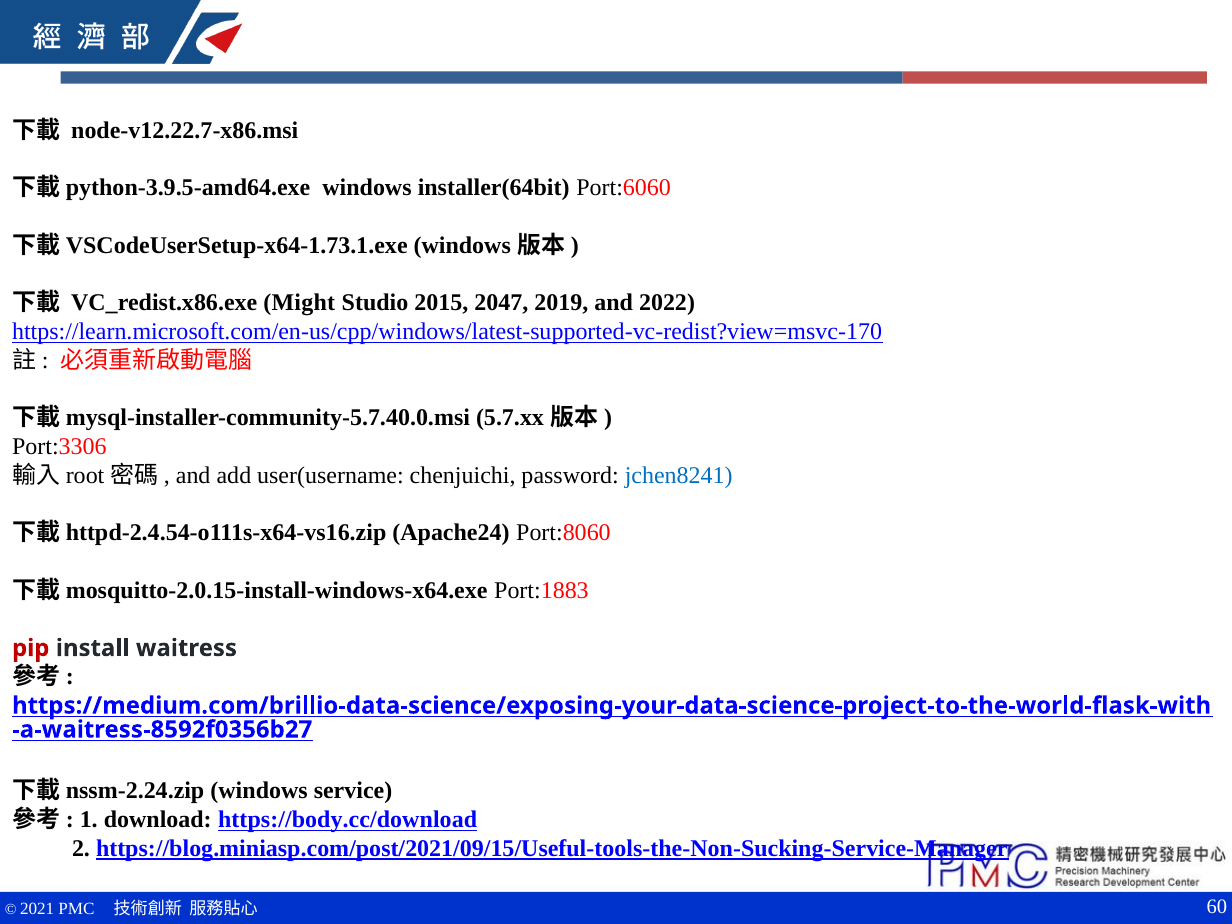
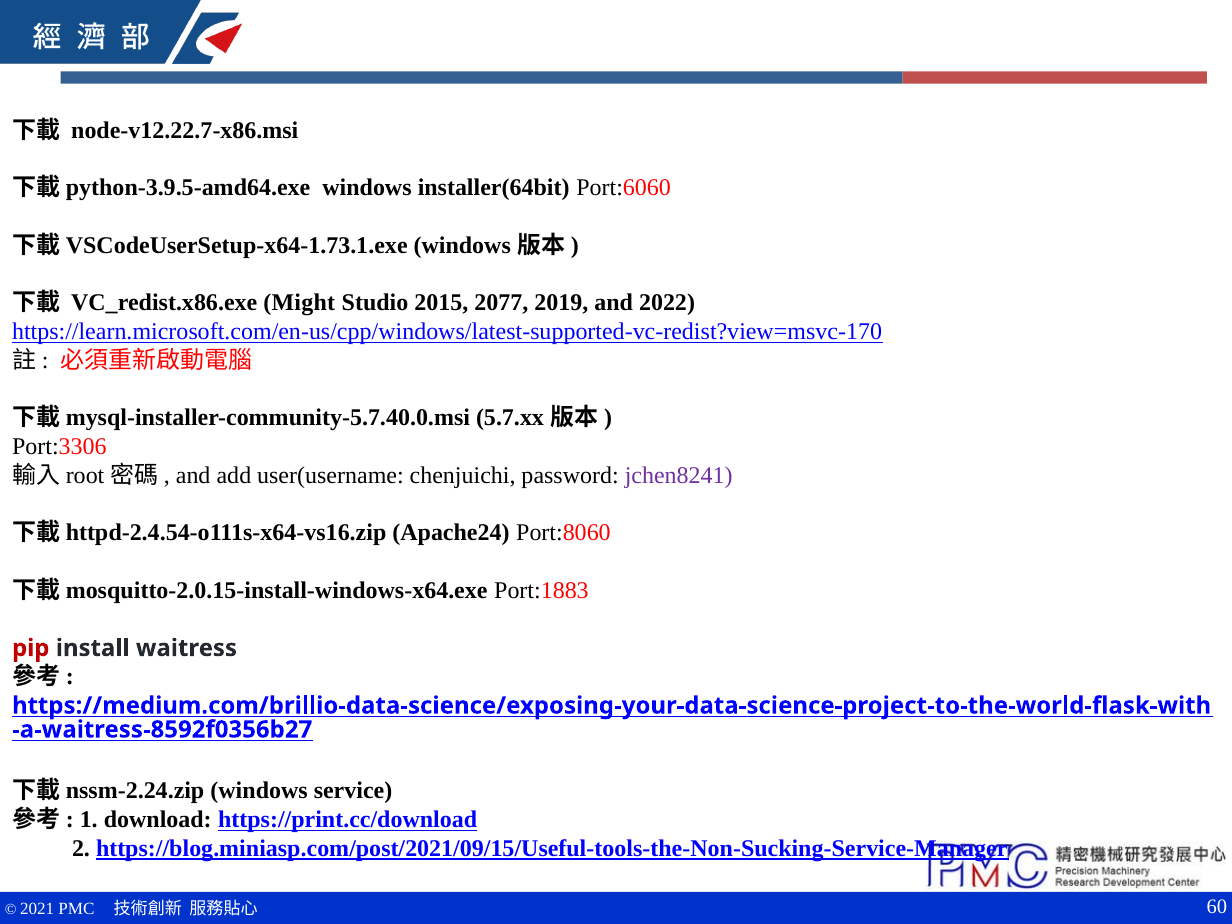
2047: 2047 -> 2077
jchen8241 colour: blue -> purple
https://body.cc/download: https://body.cc/download -> https://print.cc/download
